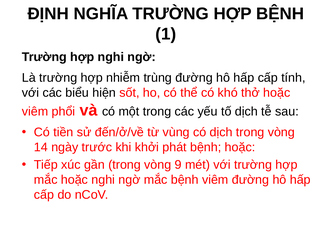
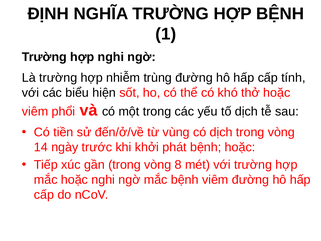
9: 9 -> 8
